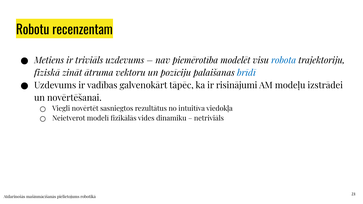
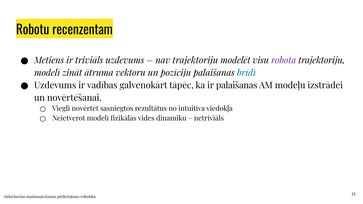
nav piemērotība: piemērotība -> trajektoriju
robota colour: blue -> purple
fiziskā at (47, 73): fiziskā -> modelī
ir risinājumi: risinājumi -> palaišanas
